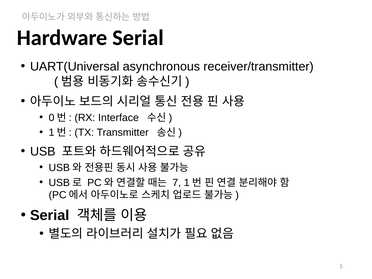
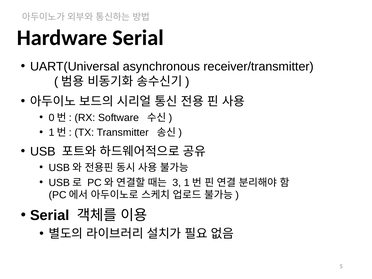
Interface: Interface -> Software
7: 7 -> 3
